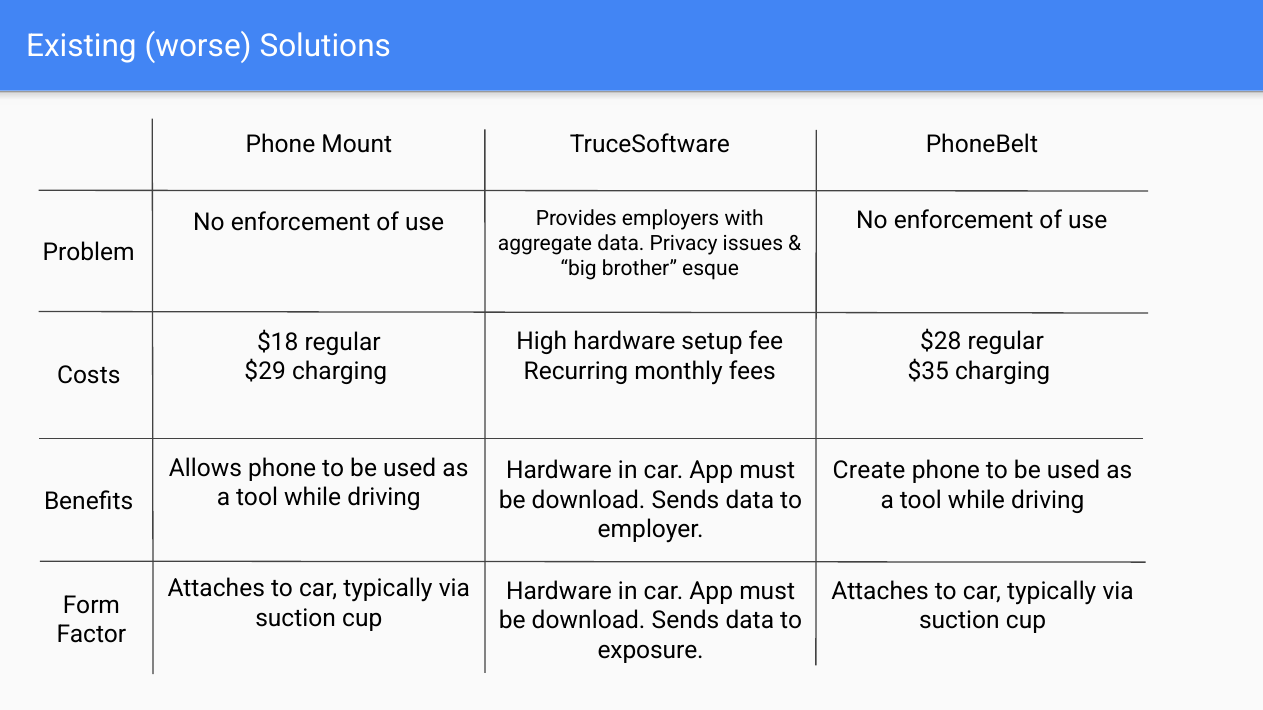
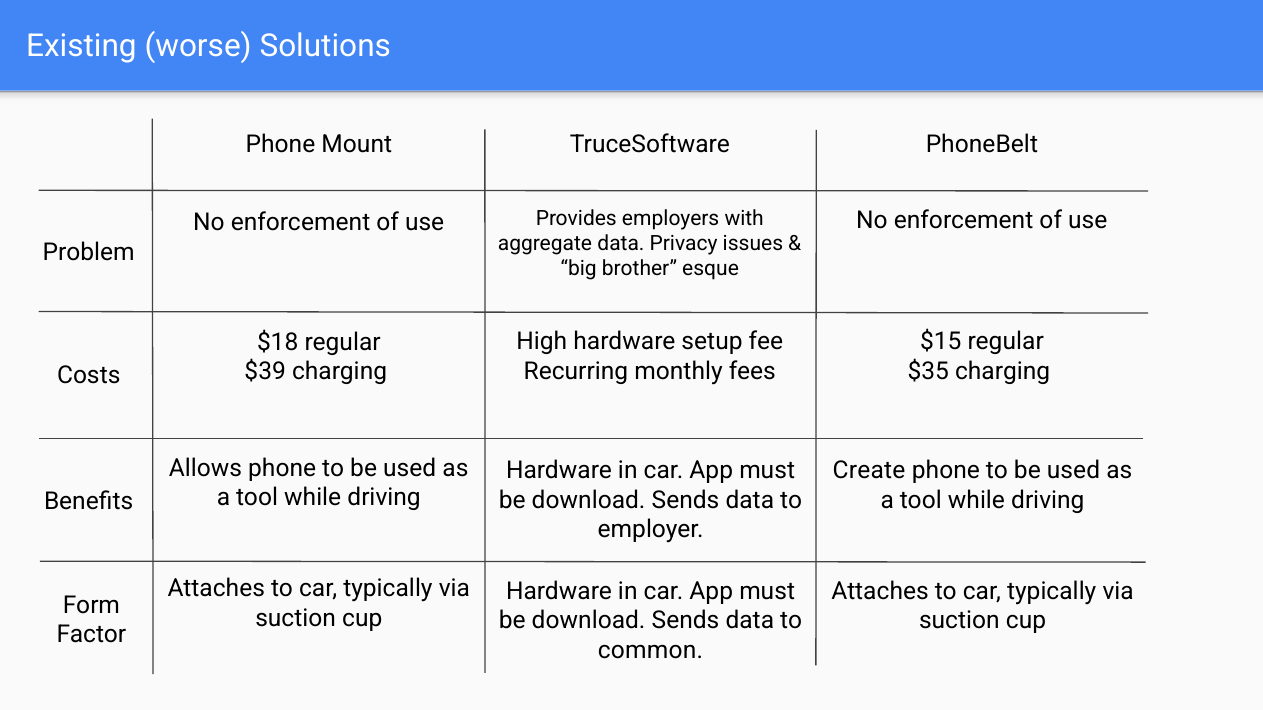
$28: $28 -> $15
$29: $29 -> $39
exposure: exposure -> common
